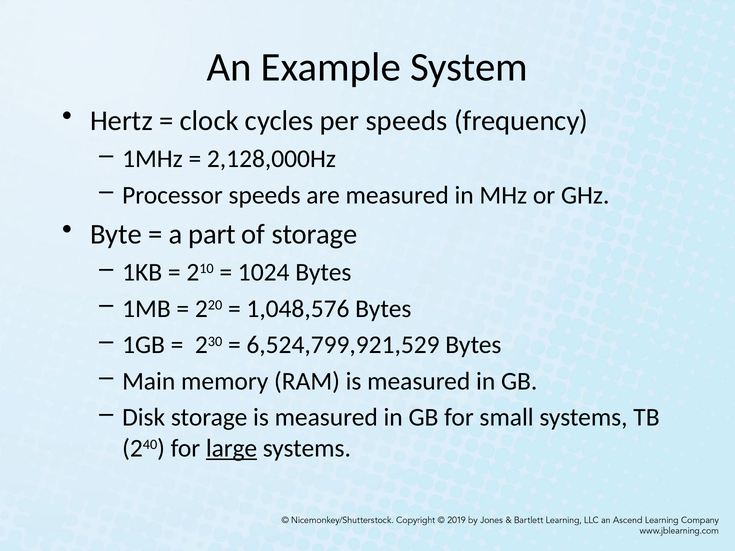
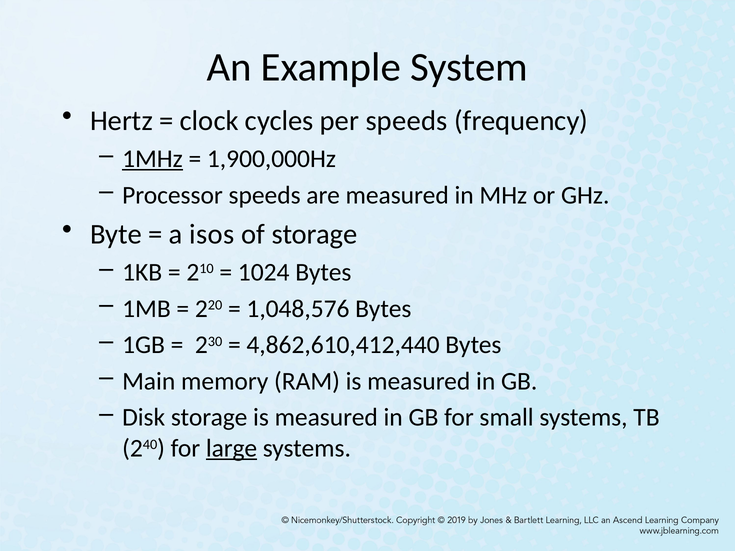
1MHz underline: none -> present
2,128,000Hz: 2,128,000Hz -> 1,900,000Hz
part: part -> isos
6,524,799,921,529: 6,524,799,921,529 -> 4,862,610,412,440
